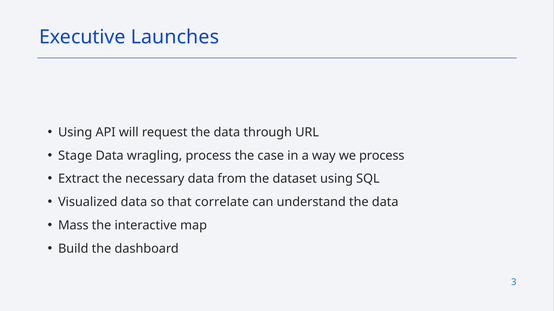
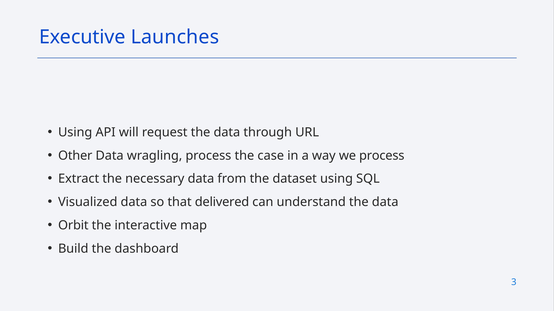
Stage: Stage -> Other
correlate: correlate -> delivered
Mass: Mass -> Orbit
